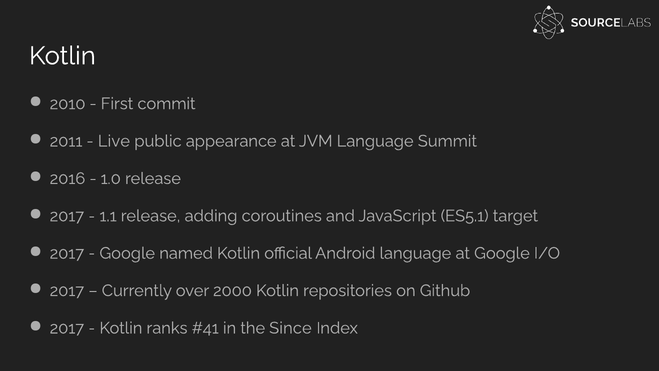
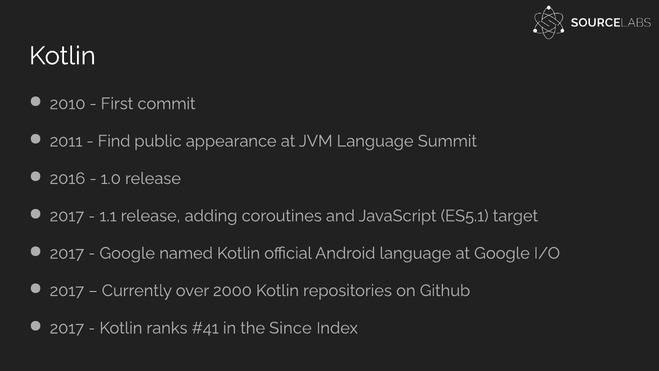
Live: Live -> Find
